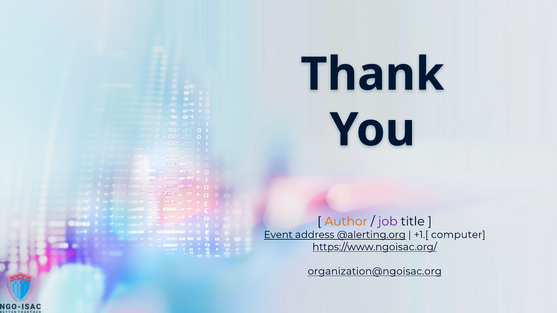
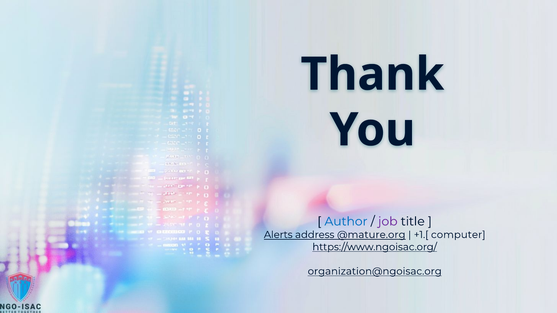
Author colour: orange -> blue
Event: Event -> Alerts
@alerting.org: @alerting.org -> @mature.org
